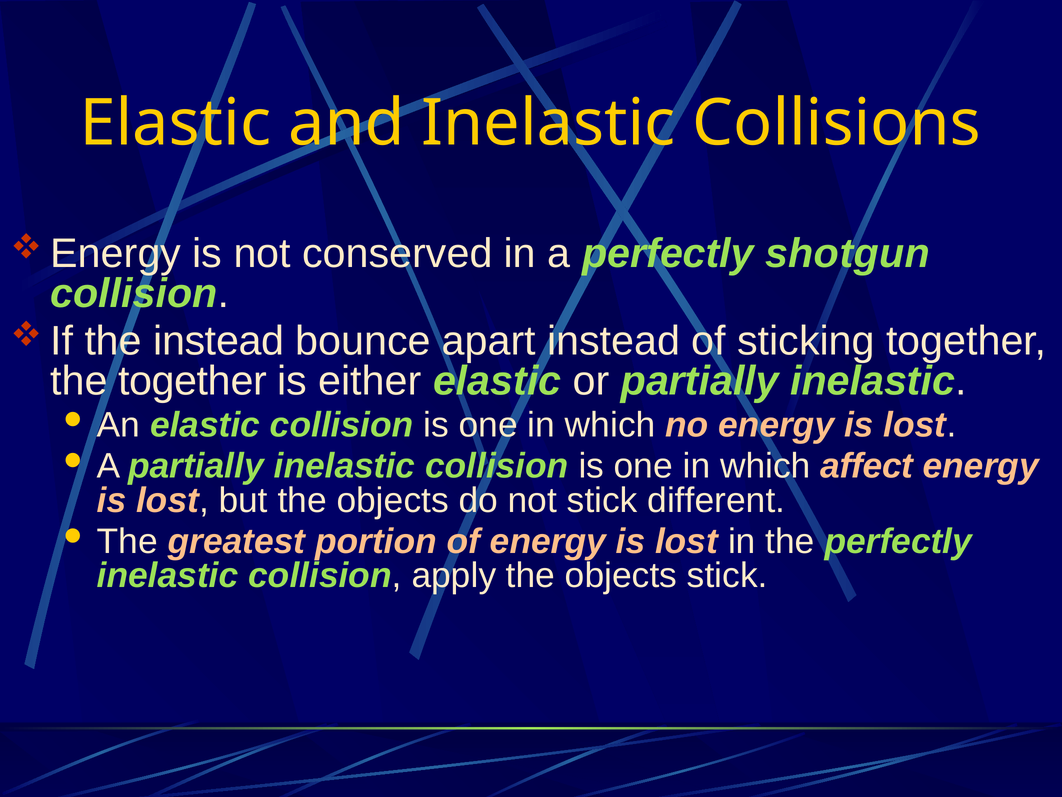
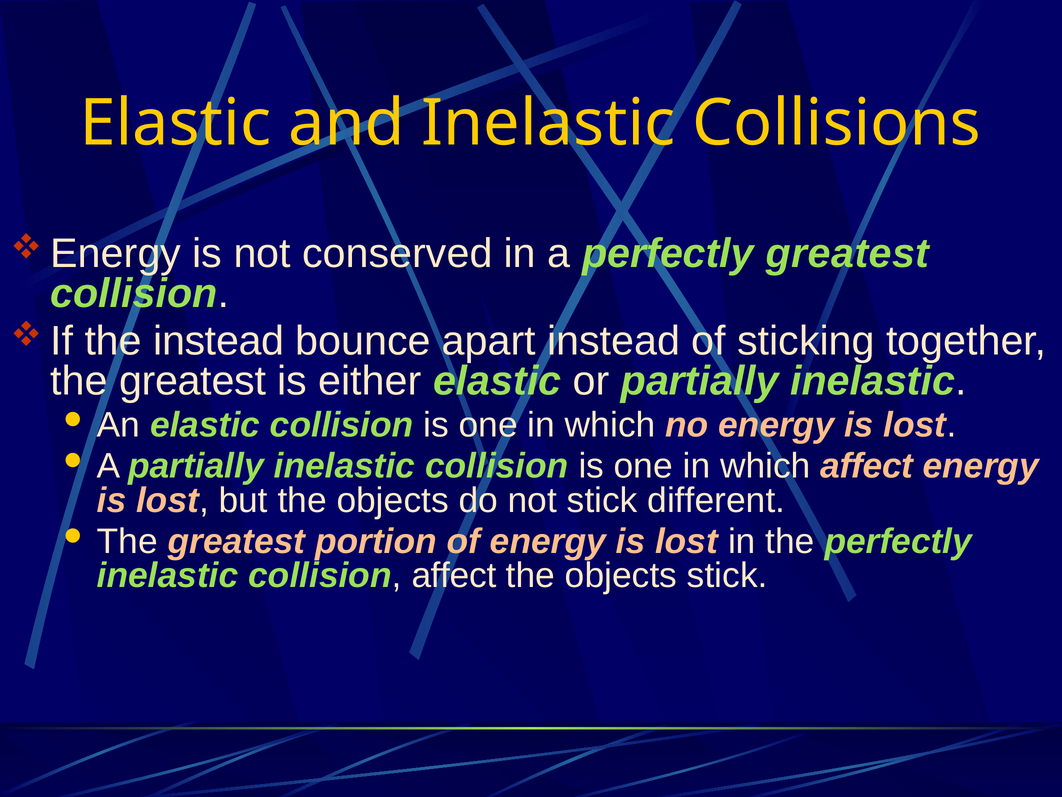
perfectly shotgun: shotgun -> greatest
together at (193, 381): together -> greatest
collision apply: apply -> affect
